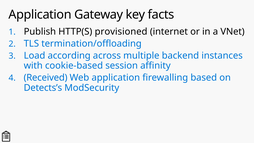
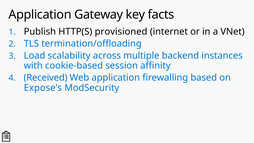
according: according -> scalability
Detects’s: Detects’s -> Expose’s
